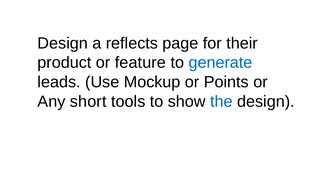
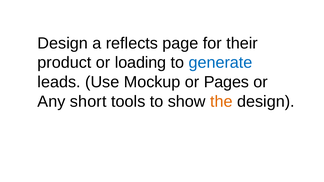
feature: feature -> loading
Points: Points -> Pages
the colour: blue -> orange
